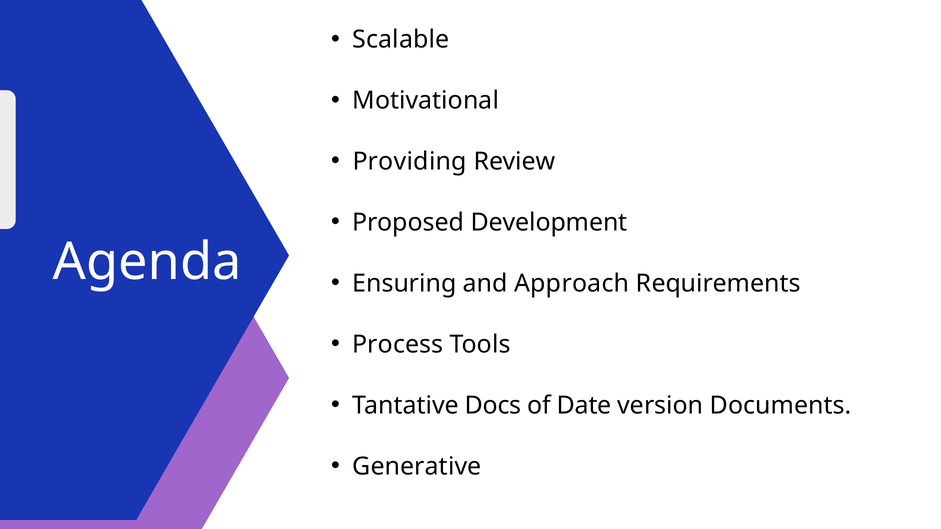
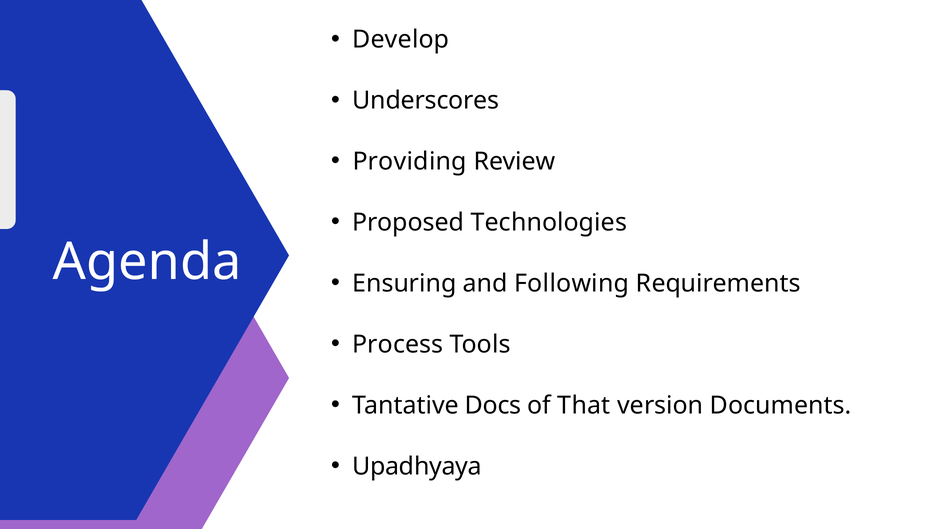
Scalable: Scalable -> Develop
Motivational: Motivational -> Underscores
Development: Development -> Technologies
Approach: Approach -> Following
of Date: Date -> That
Generative: Generative -> Upadhyaya
